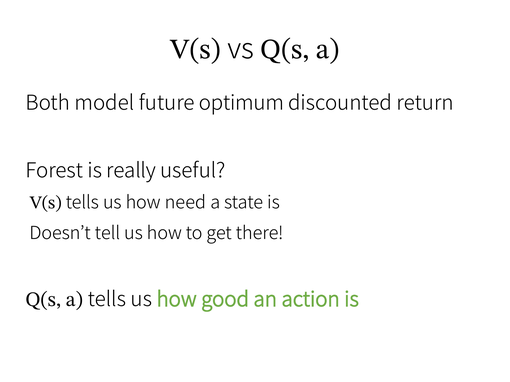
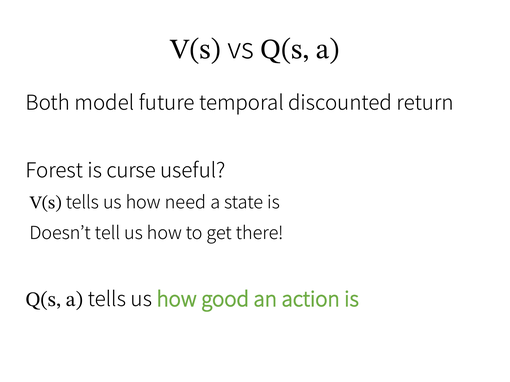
optimum: optimum -> temporal
really: really -> curse
